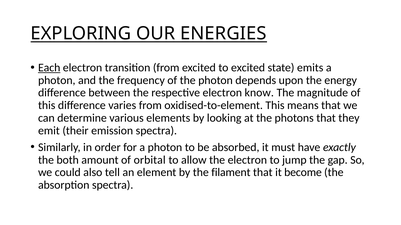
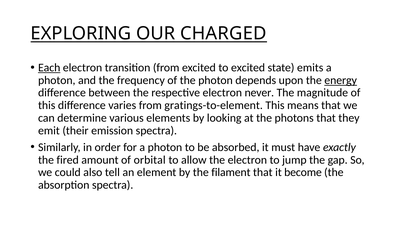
ENERGIES: ENERGIES -> CHARGED
energy underline: none -> present
know: know -> never
oxidised-to-element: oxidised-to-element -> gratings-to-element
both: both -> fired
